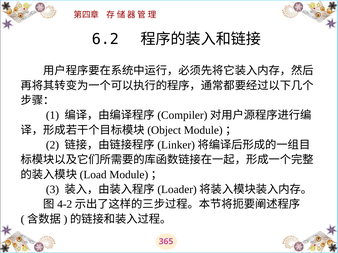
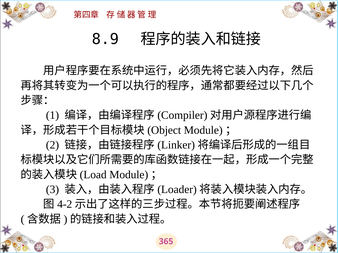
6.2: 6.2 -> 8.9
